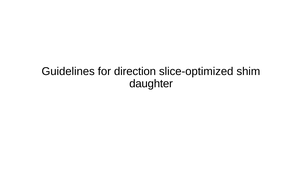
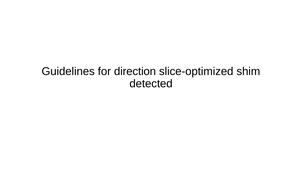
daughter: daughter -> detected
